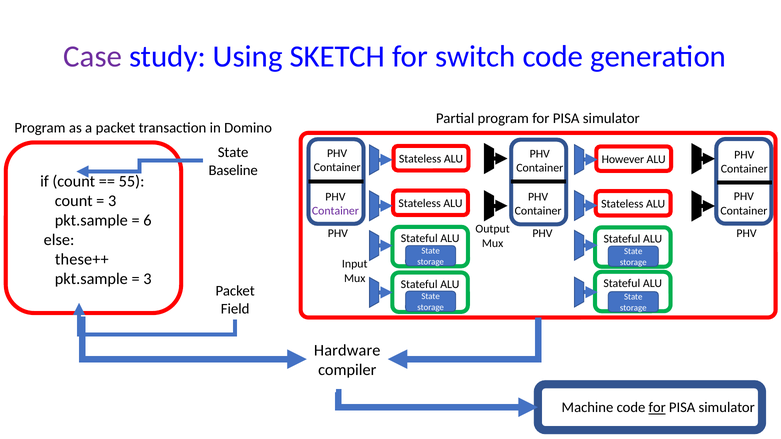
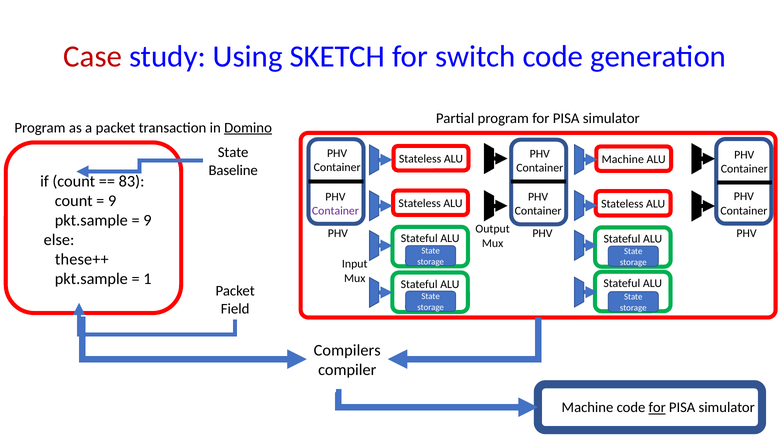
Case colour: purple -> red
Domino underline: none -> present
However at (623, 160): However -> Machine
55: 55 -> 83
3 at (112, 201): 3 -> 9
6 at (147, 221): 6 -> 9
3 at (147, 279): 3 -> 1
Hardware: Hardware -> Compilers
